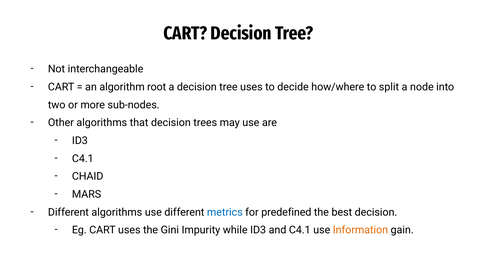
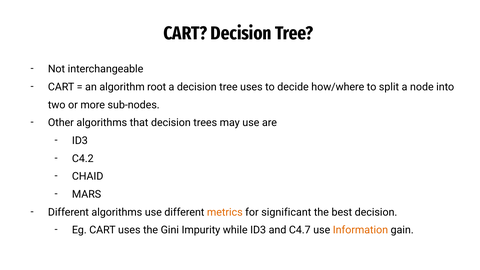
C4.1 at (83, 159): C4.1 -> C4.2
metrics colour: blue -> orange
predefined: predefined -> significant
and C4.1: C4.1 -> C4.7
